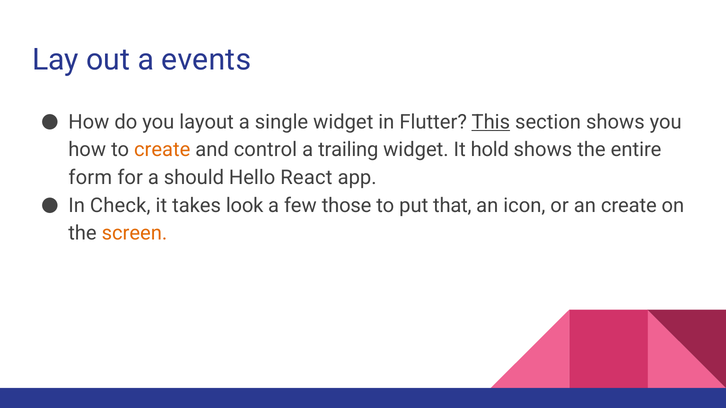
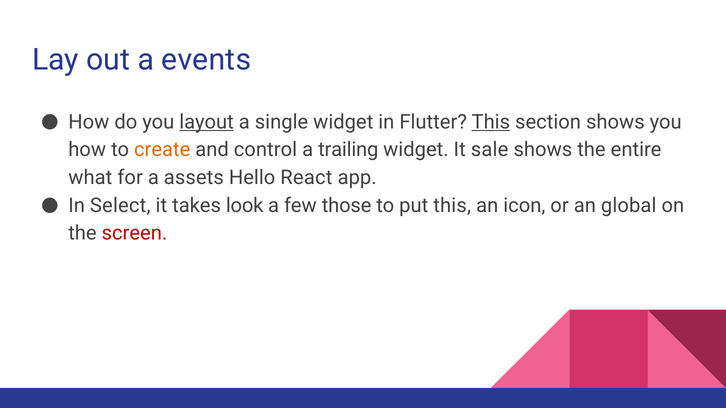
layout underline: none -> present
hold: hold -> sale
form: form -> what
should: should -> assets
Check: Check -> Select
put that: that -> this
an create: create -> global
screen colour: orange -> red
